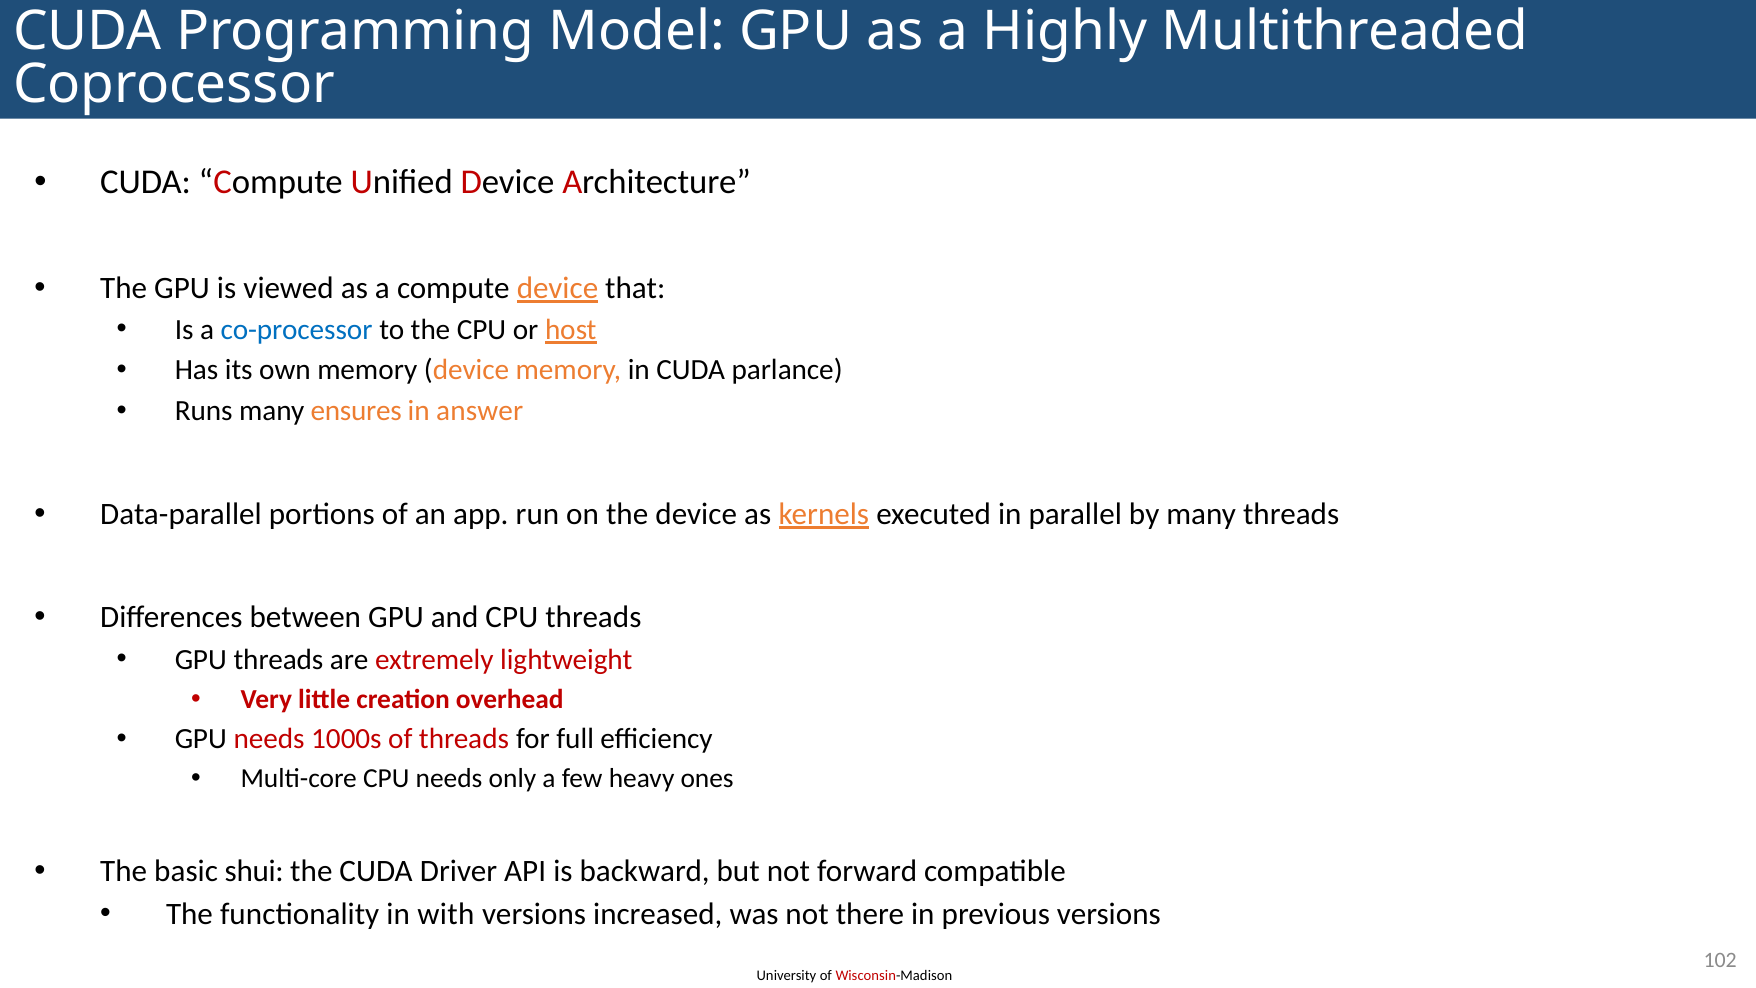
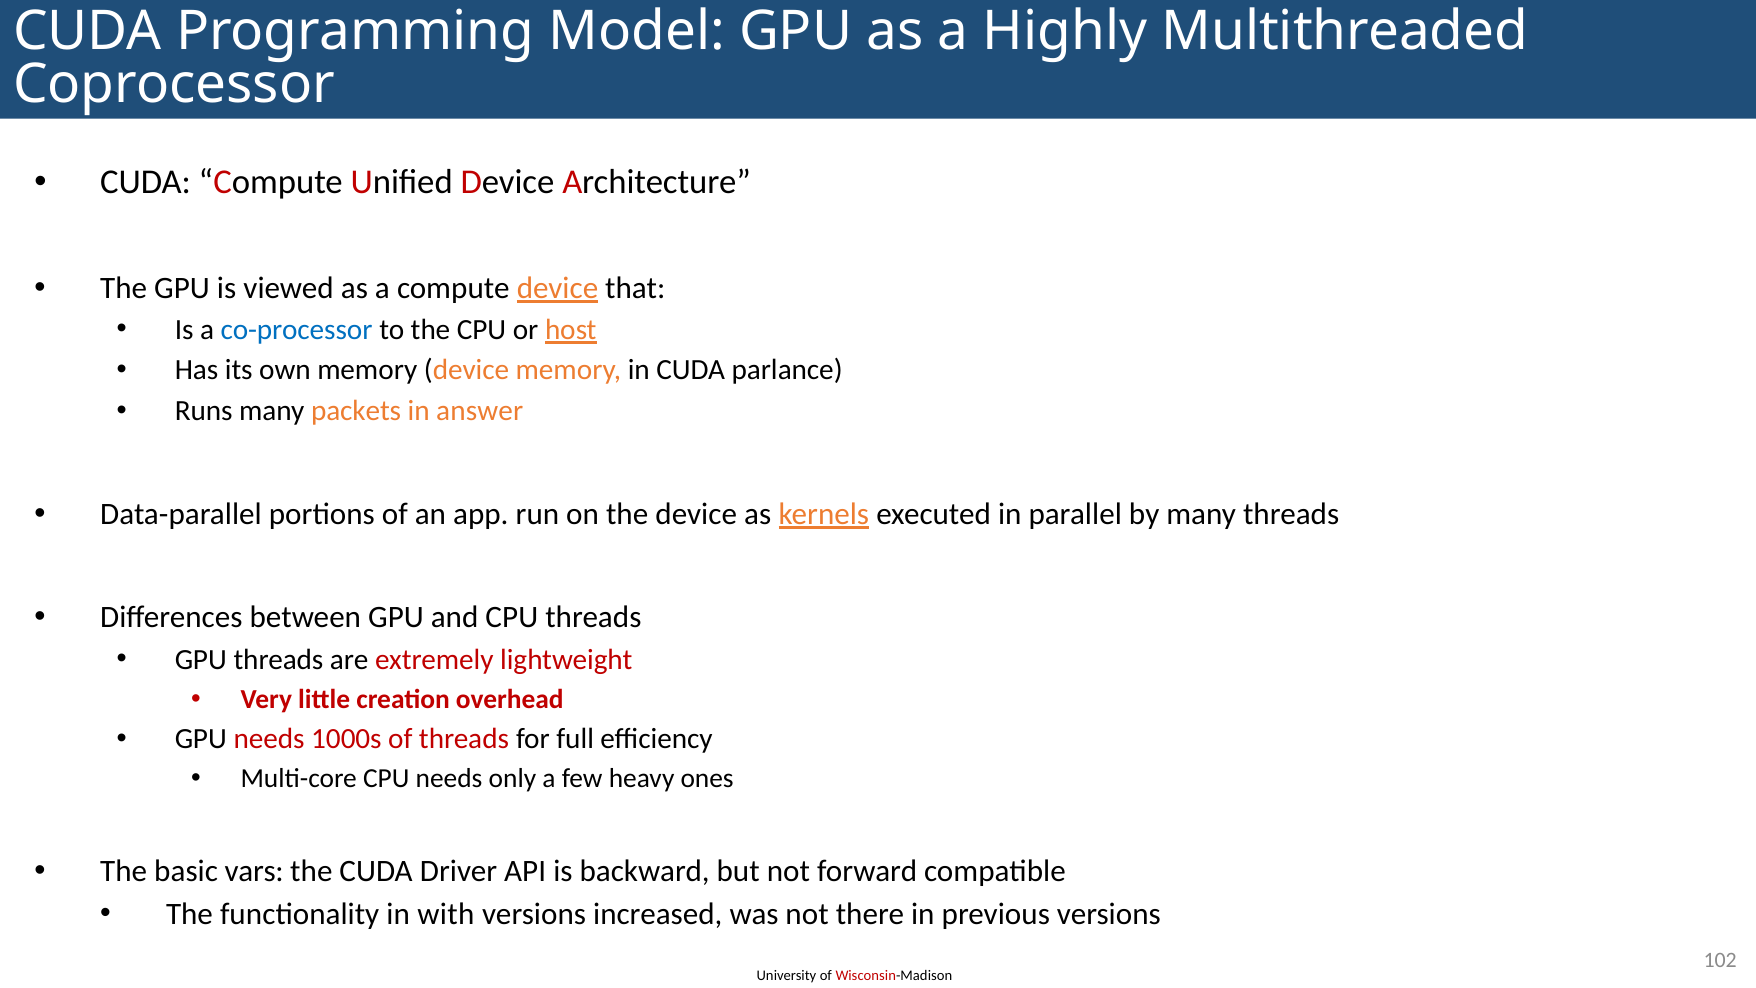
ensures: ensures -> packets
shui: shui -> vars
